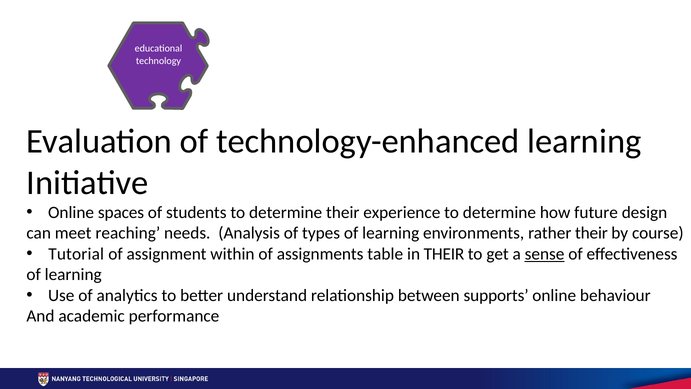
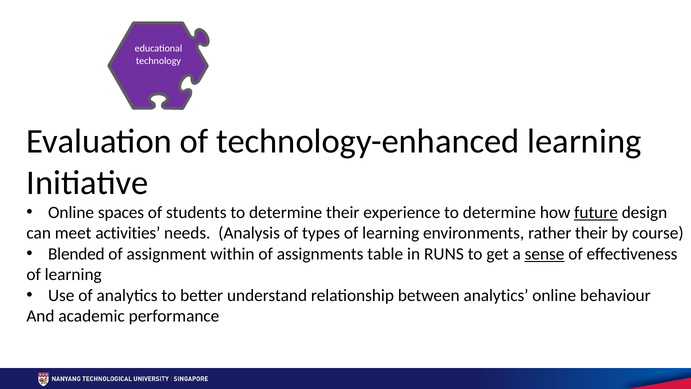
future underline: none -> present
reaching: reaching -> activities
Tutorial: Tutorial -> Blended
in THEIR: THEIR -> RUNS
between supports: supports -> analytics
